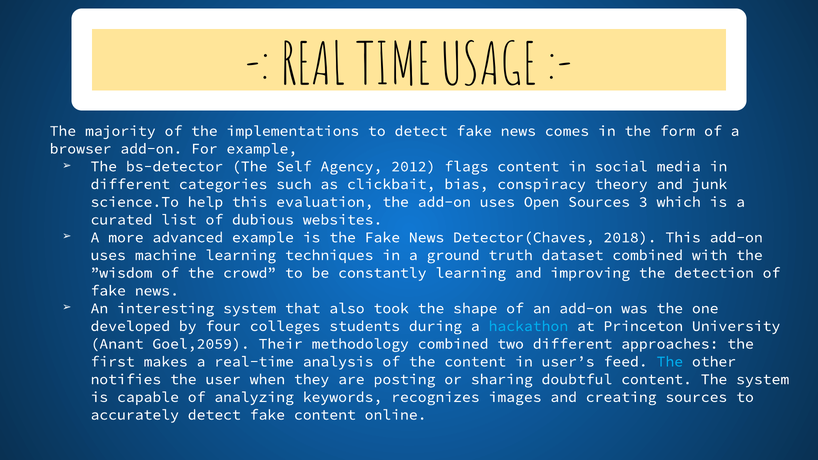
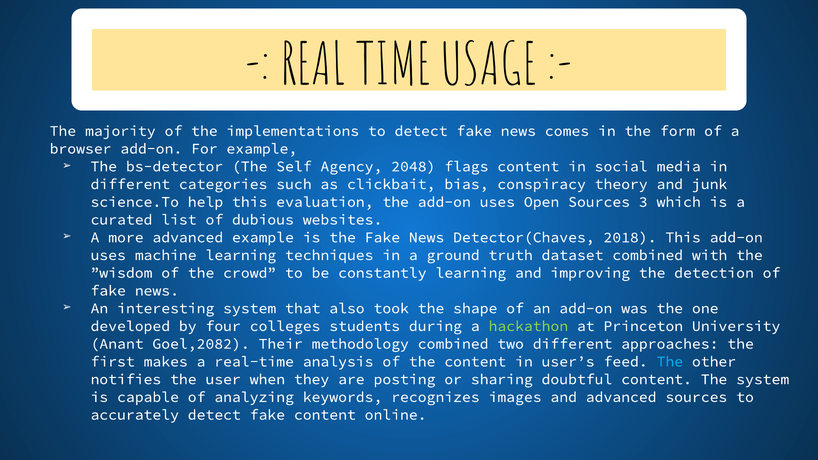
2012: 2012 -> 2048
hackathon colour: light blue -> light green
Goel,2059: Goel,2059 -> Goel,2082
and creating: creating -> advanced
